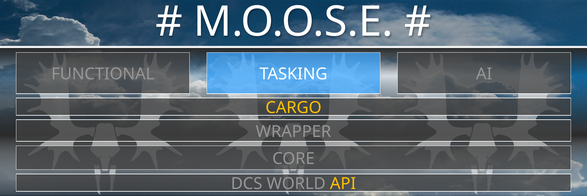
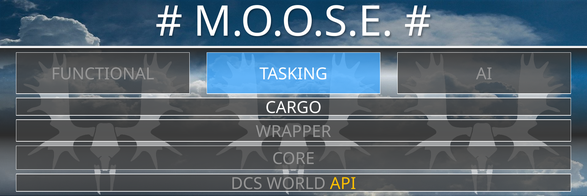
CARGO colour: yellow -> white
